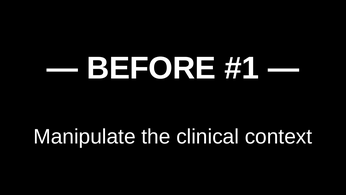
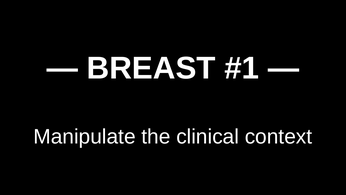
BEFORE: BEFORE -> BREAST
